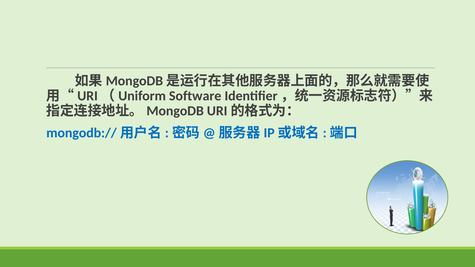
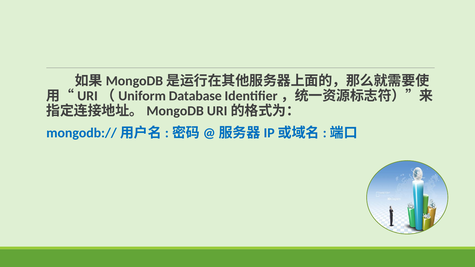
Software: Software -> Database
